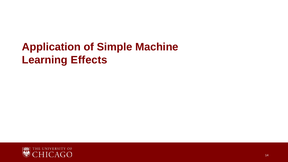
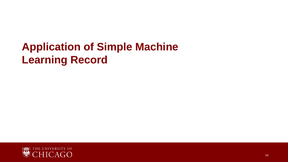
Effects: Effects -> Record
